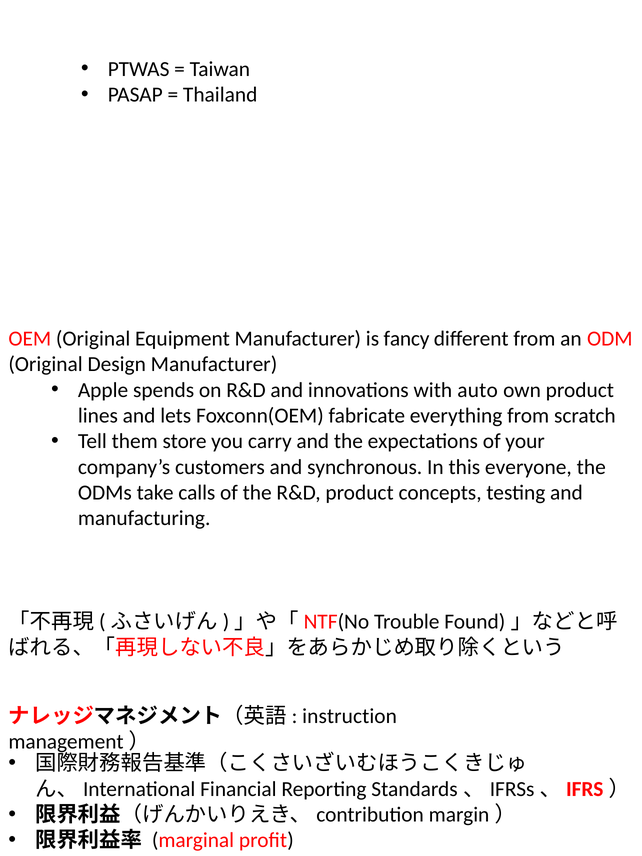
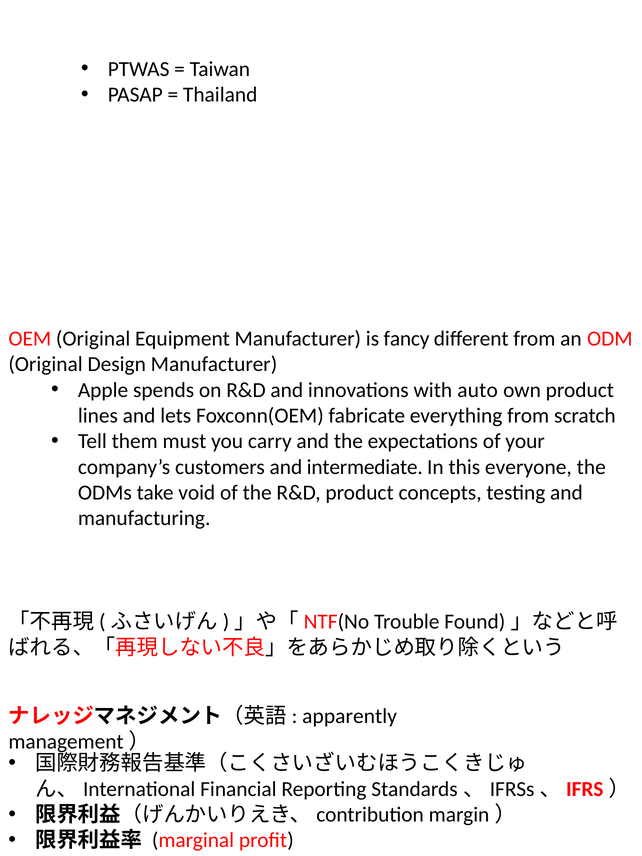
store: store -> must
synchronous: synchronous -> intermediate
calls: calls -> void
instruction: instruction -> apparently
